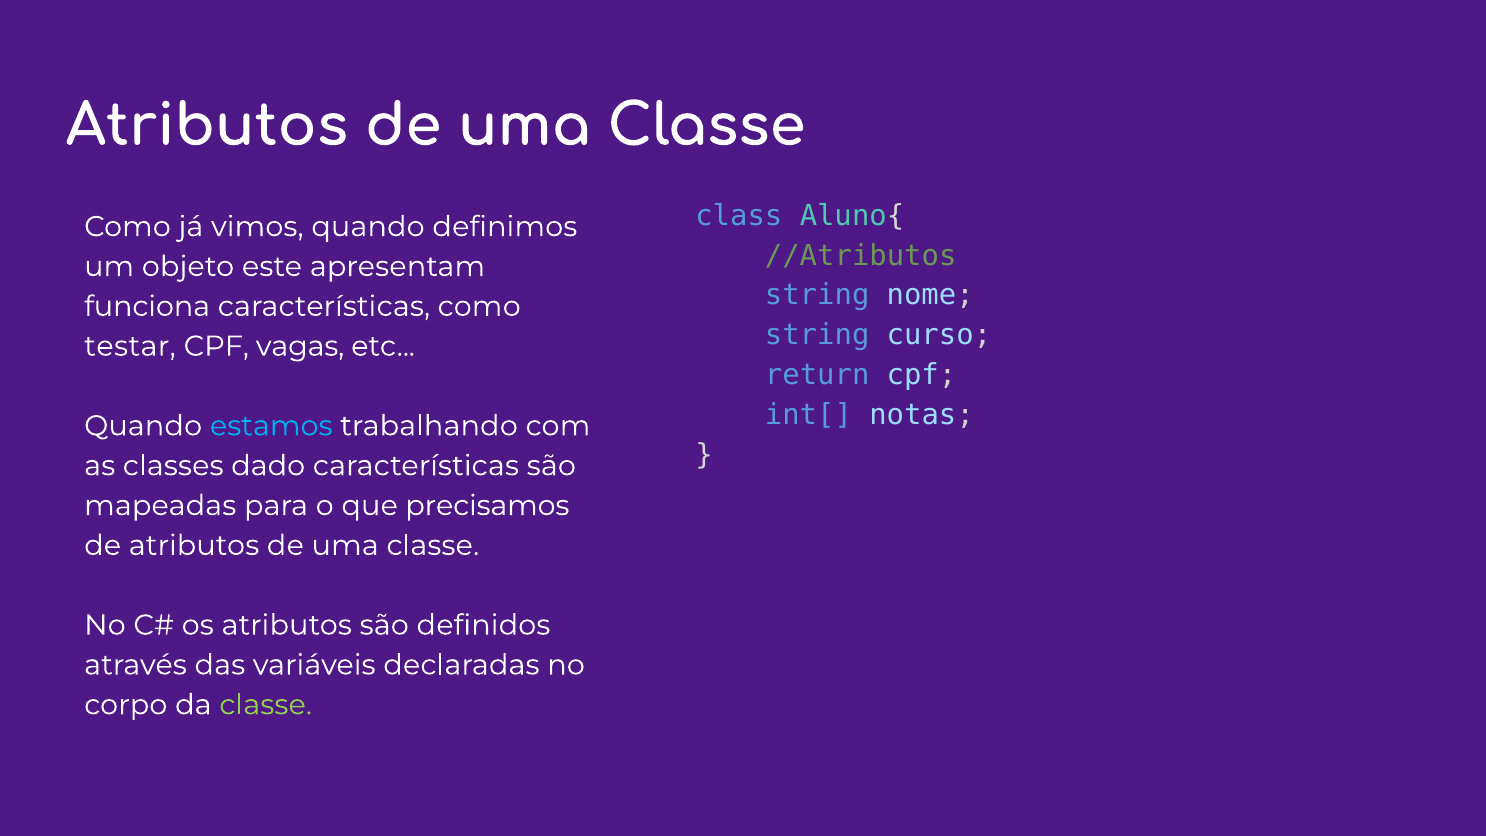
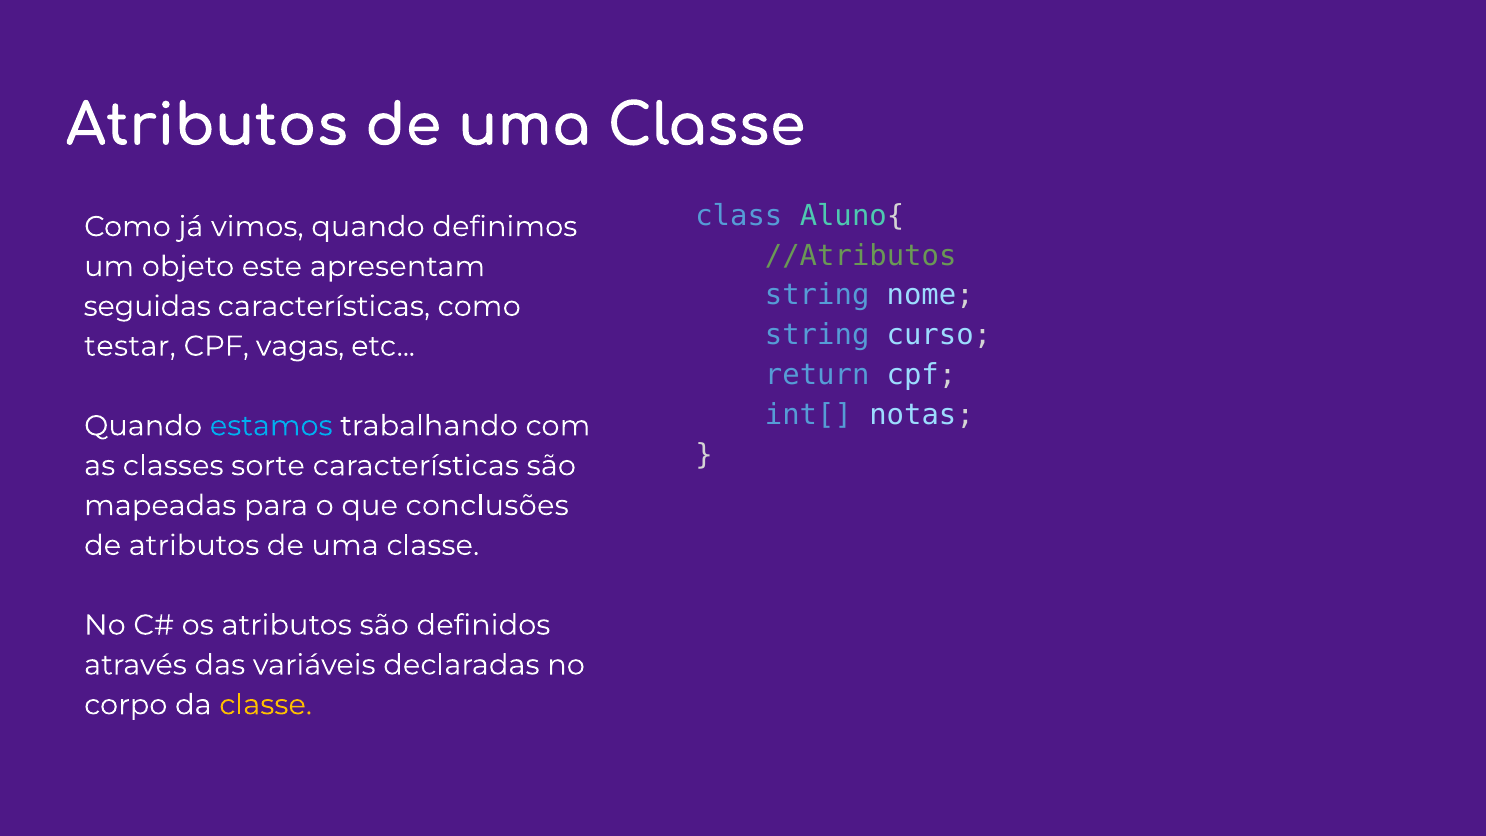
funciona: funciona -> seguidas
dado: dado -> sorte
precisamos: precisamos -> conclusões
classe at (266, 705) colour: light green -> yellow
